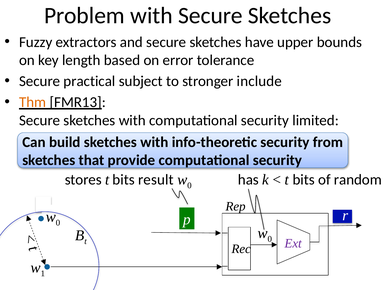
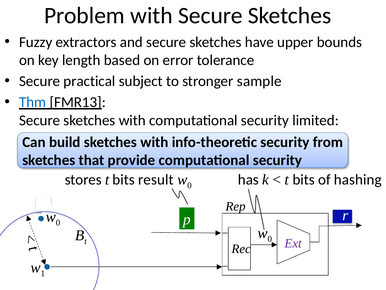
include: include -> sample
Thm colour: orange -> blue
random: random -> hashing
